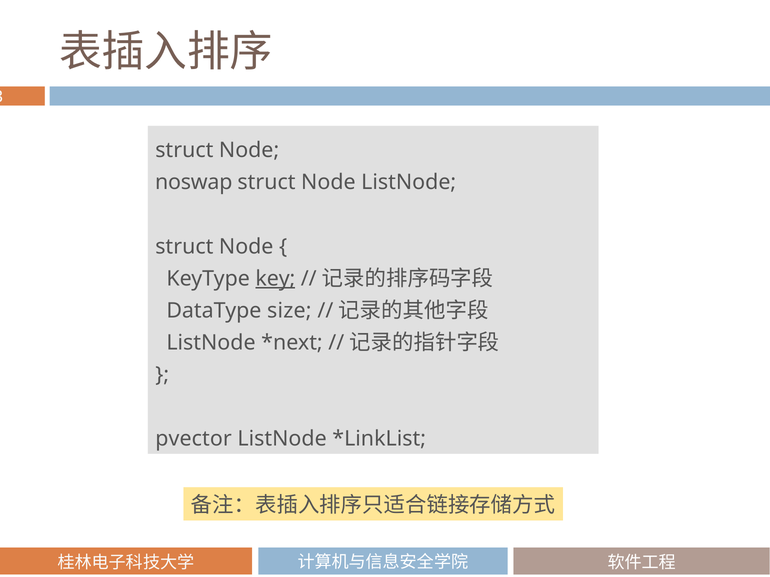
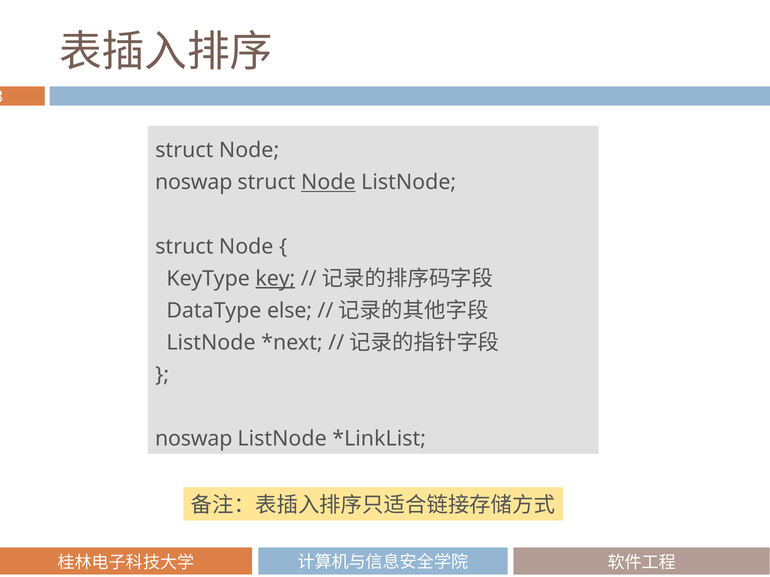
Node at (328, 183) underline: none -> present
size: size -> else
pvector at (194, 439): pvector -> noswap
